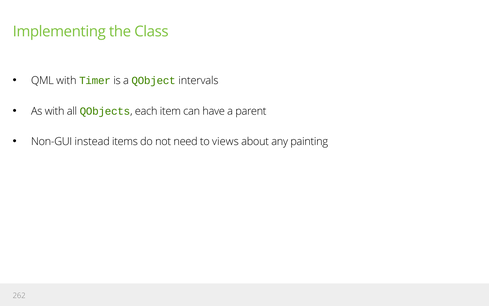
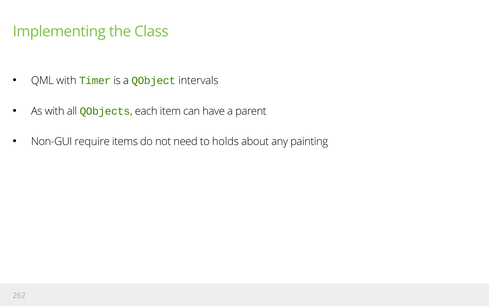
instead: instead -> require
views: views -> holds
